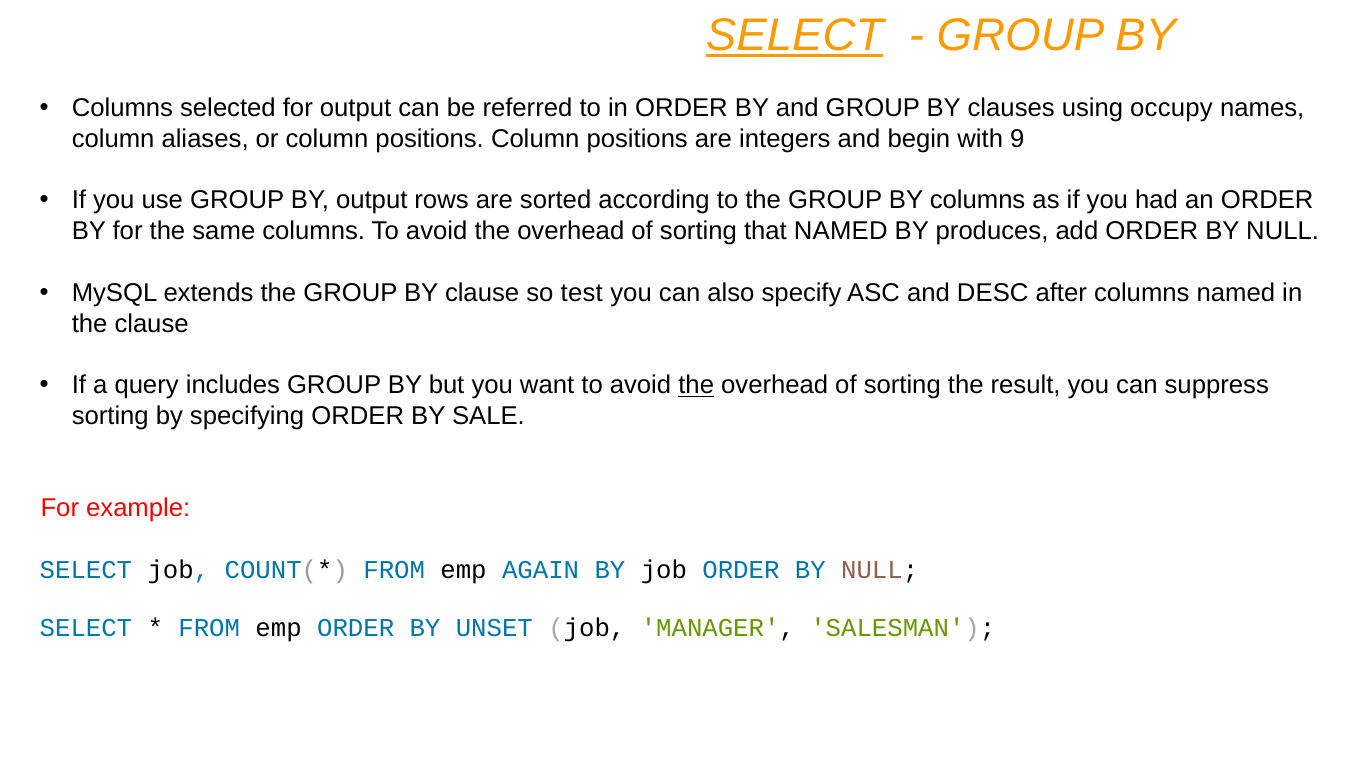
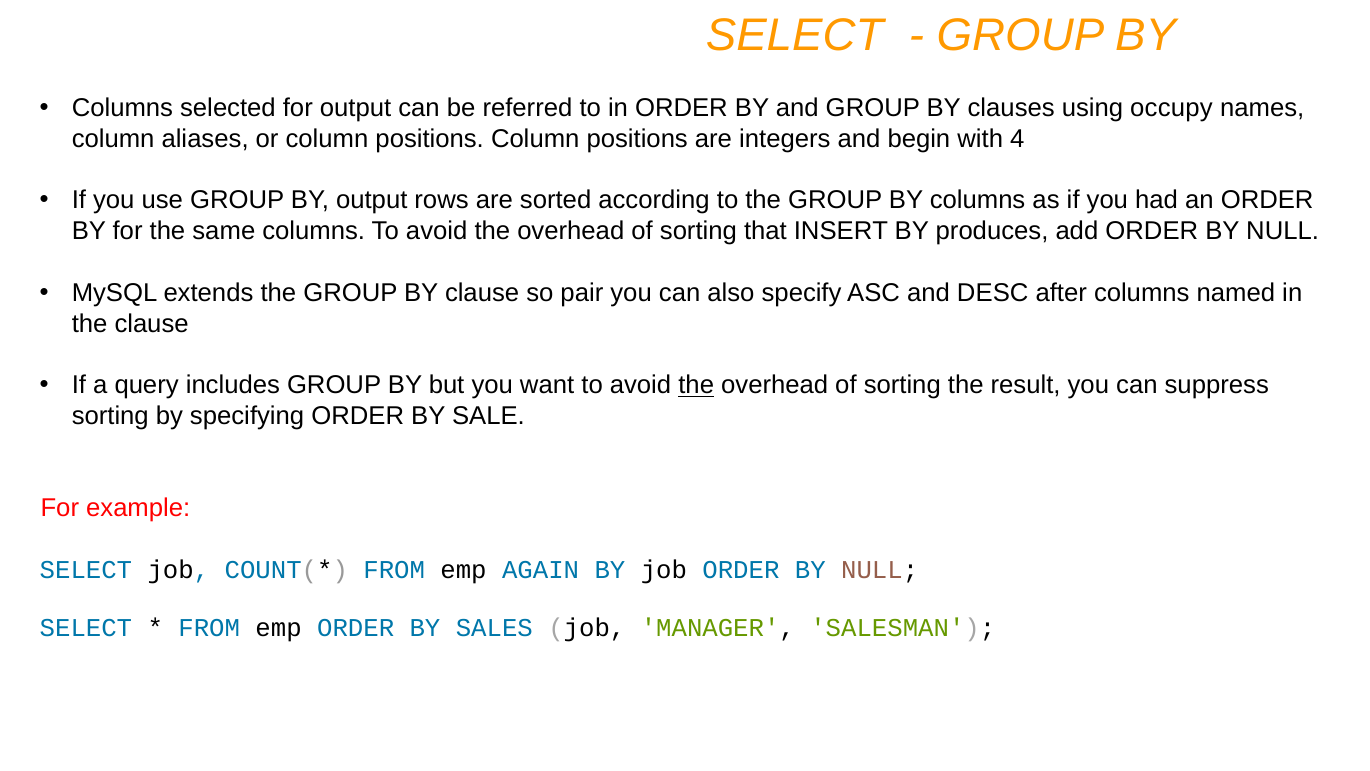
SELECT at (795, 36) underline: present -> none
9: 9 -> 4
that NAMED: NAMED -> INSERT
test: test -> pair
UNSET: UNSET -> SALES
